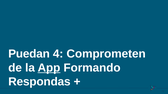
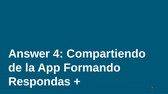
Puedan: Puedan -> Answer
Comprometen: Comprometen -> Compartiendo
App underline: present -> none
